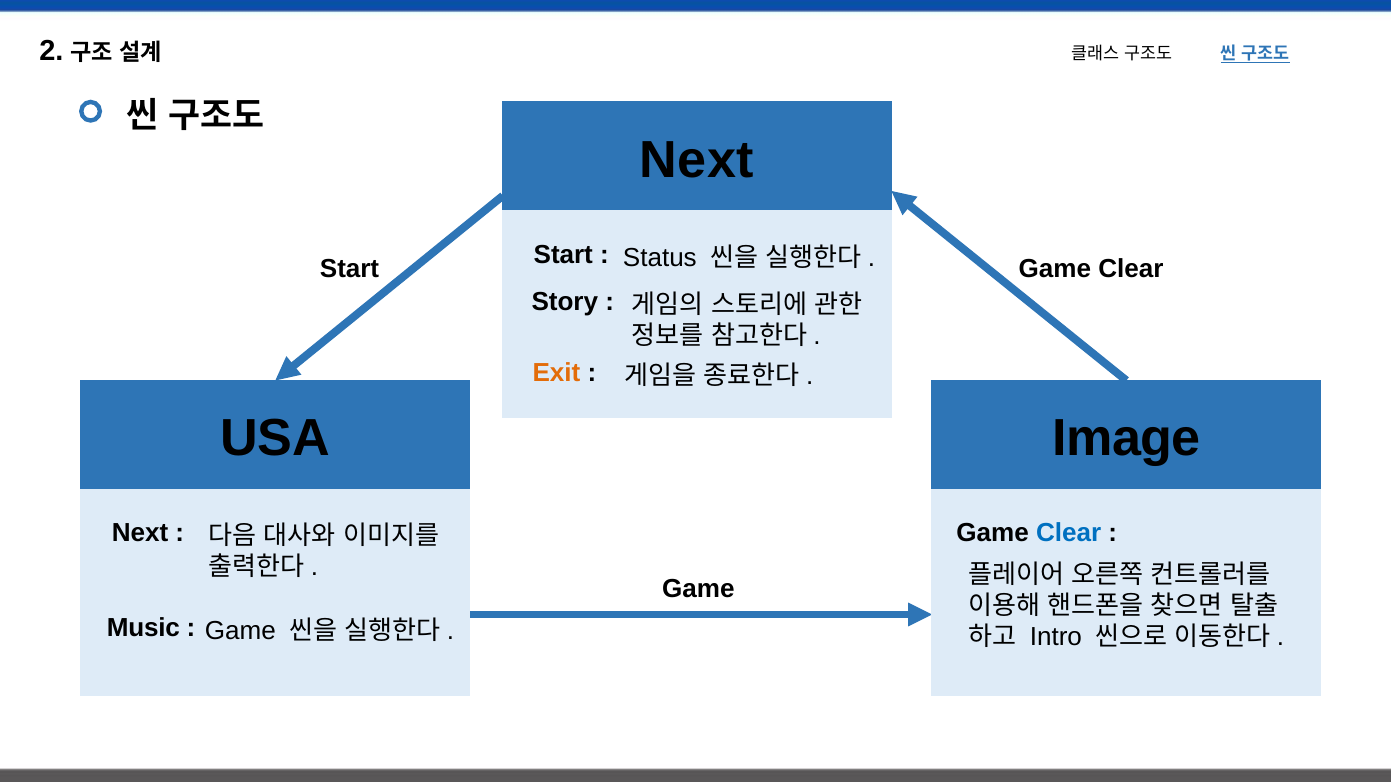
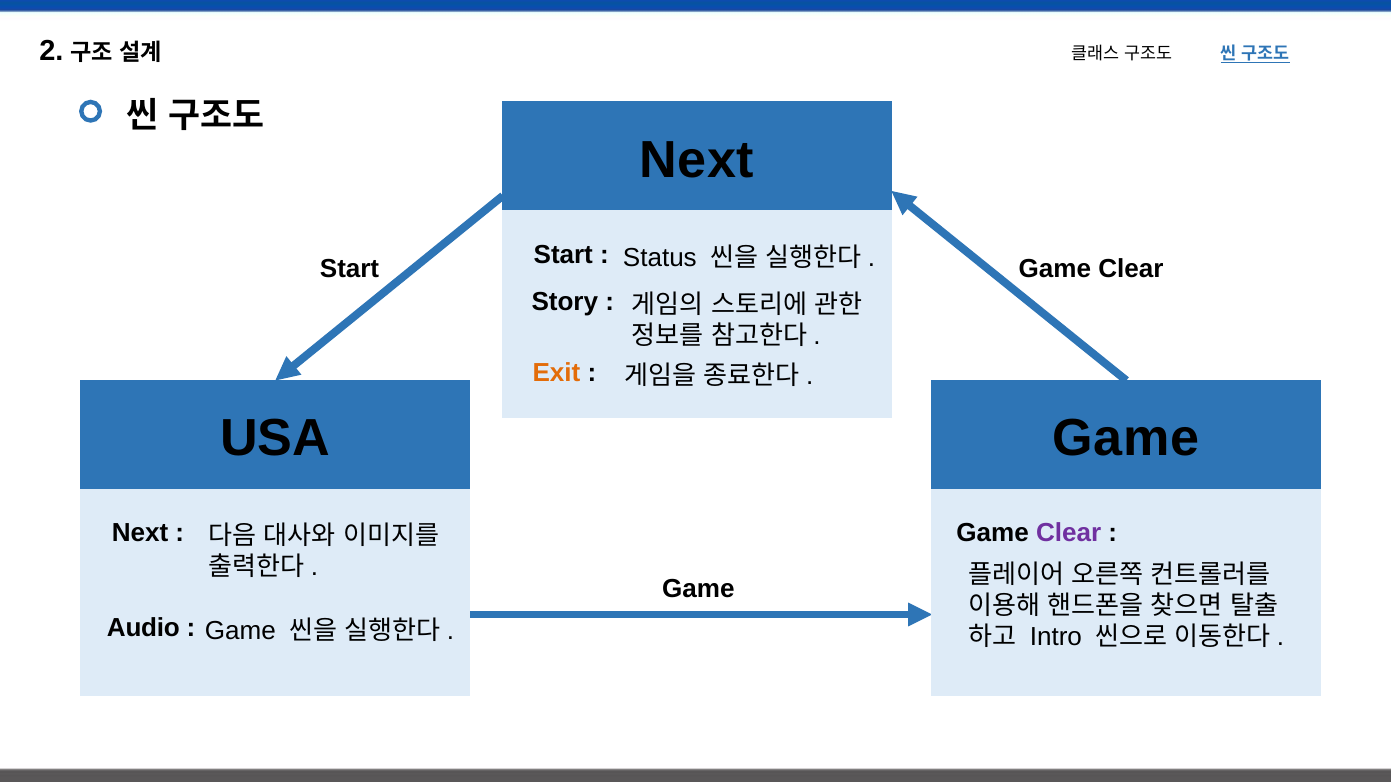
USA Image: Image -> Game
Clear at (1069, 533) colour: blue -> purple
Music: Music -> Audio
